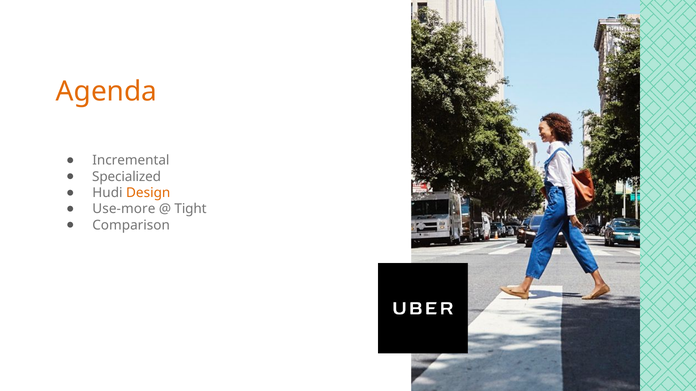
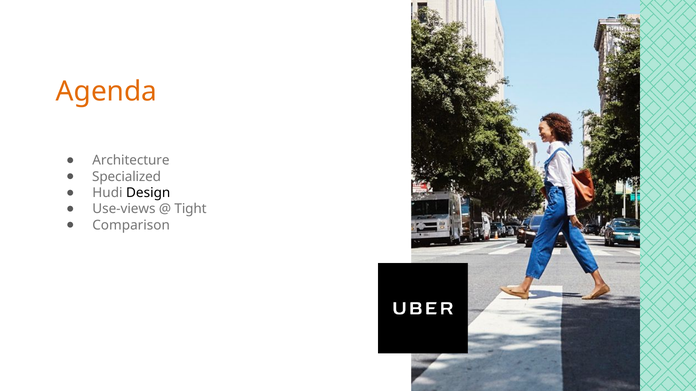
Incremental: Incremental -> Architecture
Design colour: orange -> black
Use-more: Use-more -> Use-views
